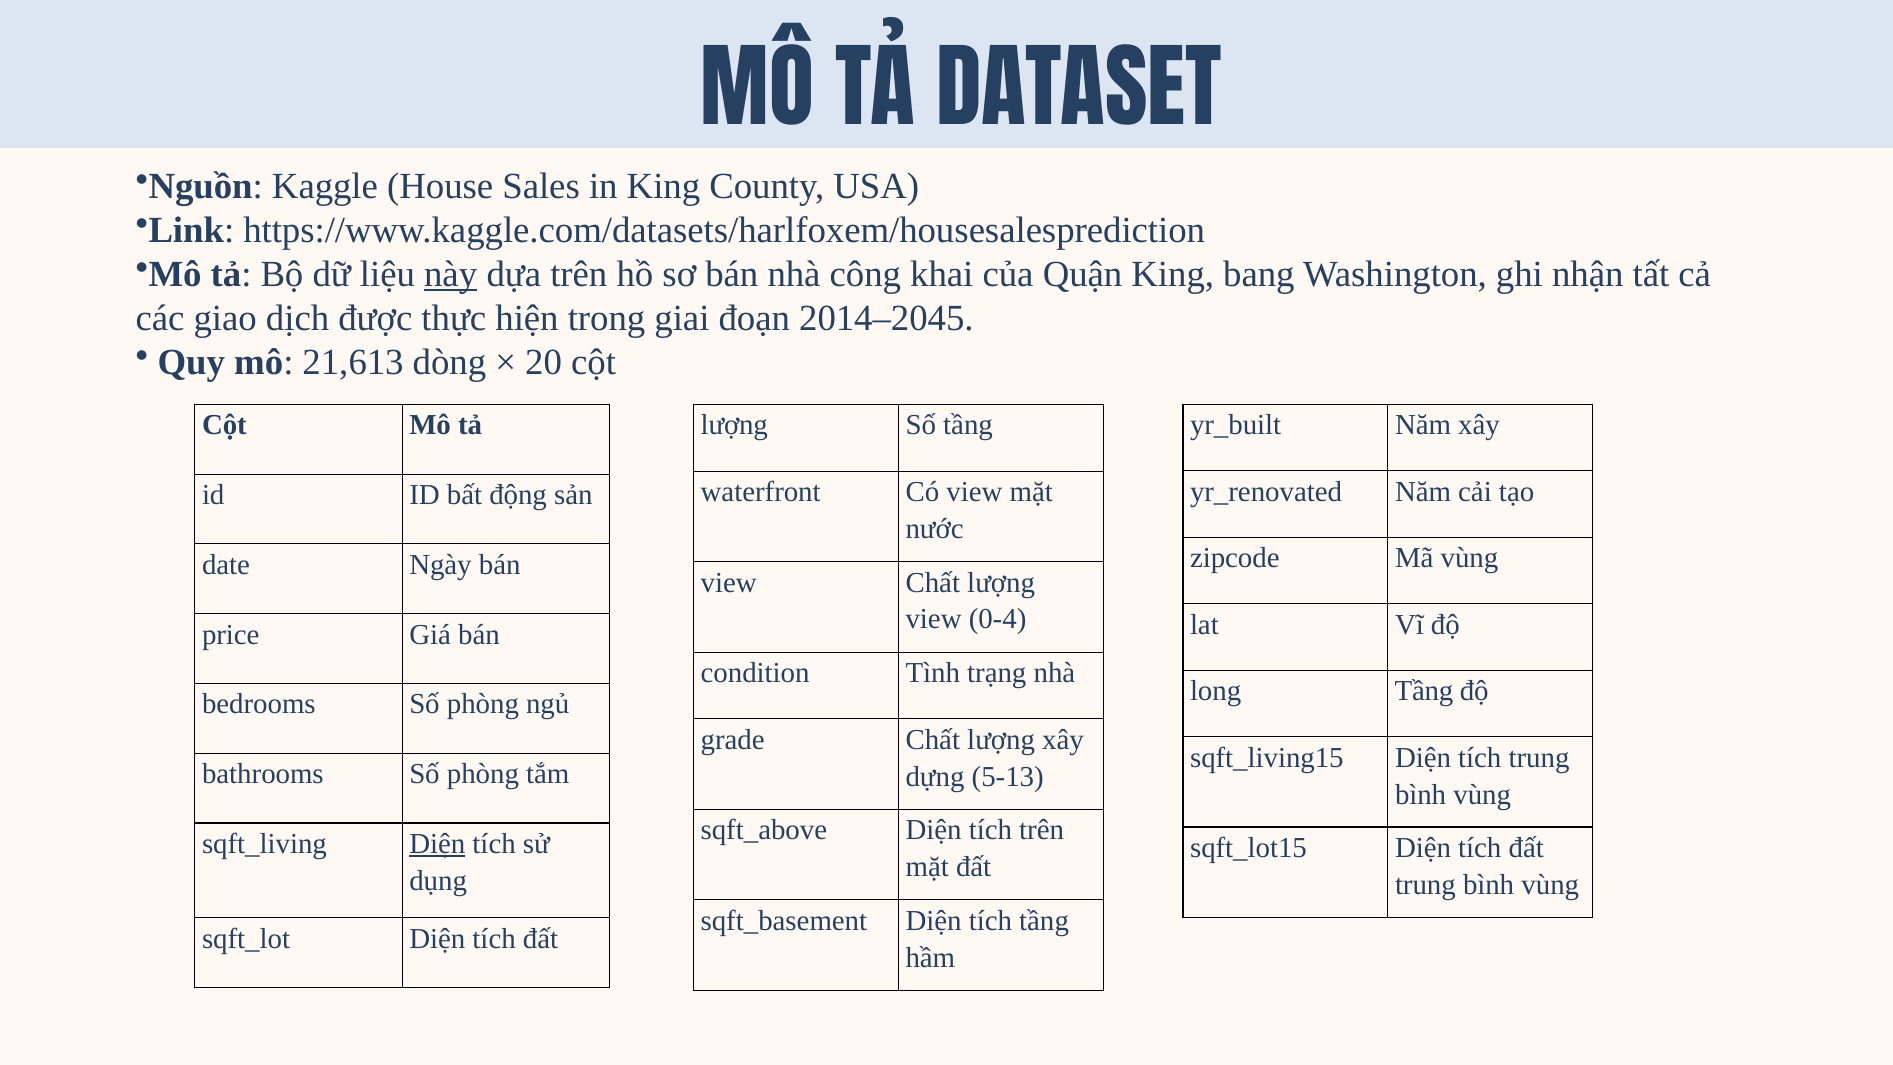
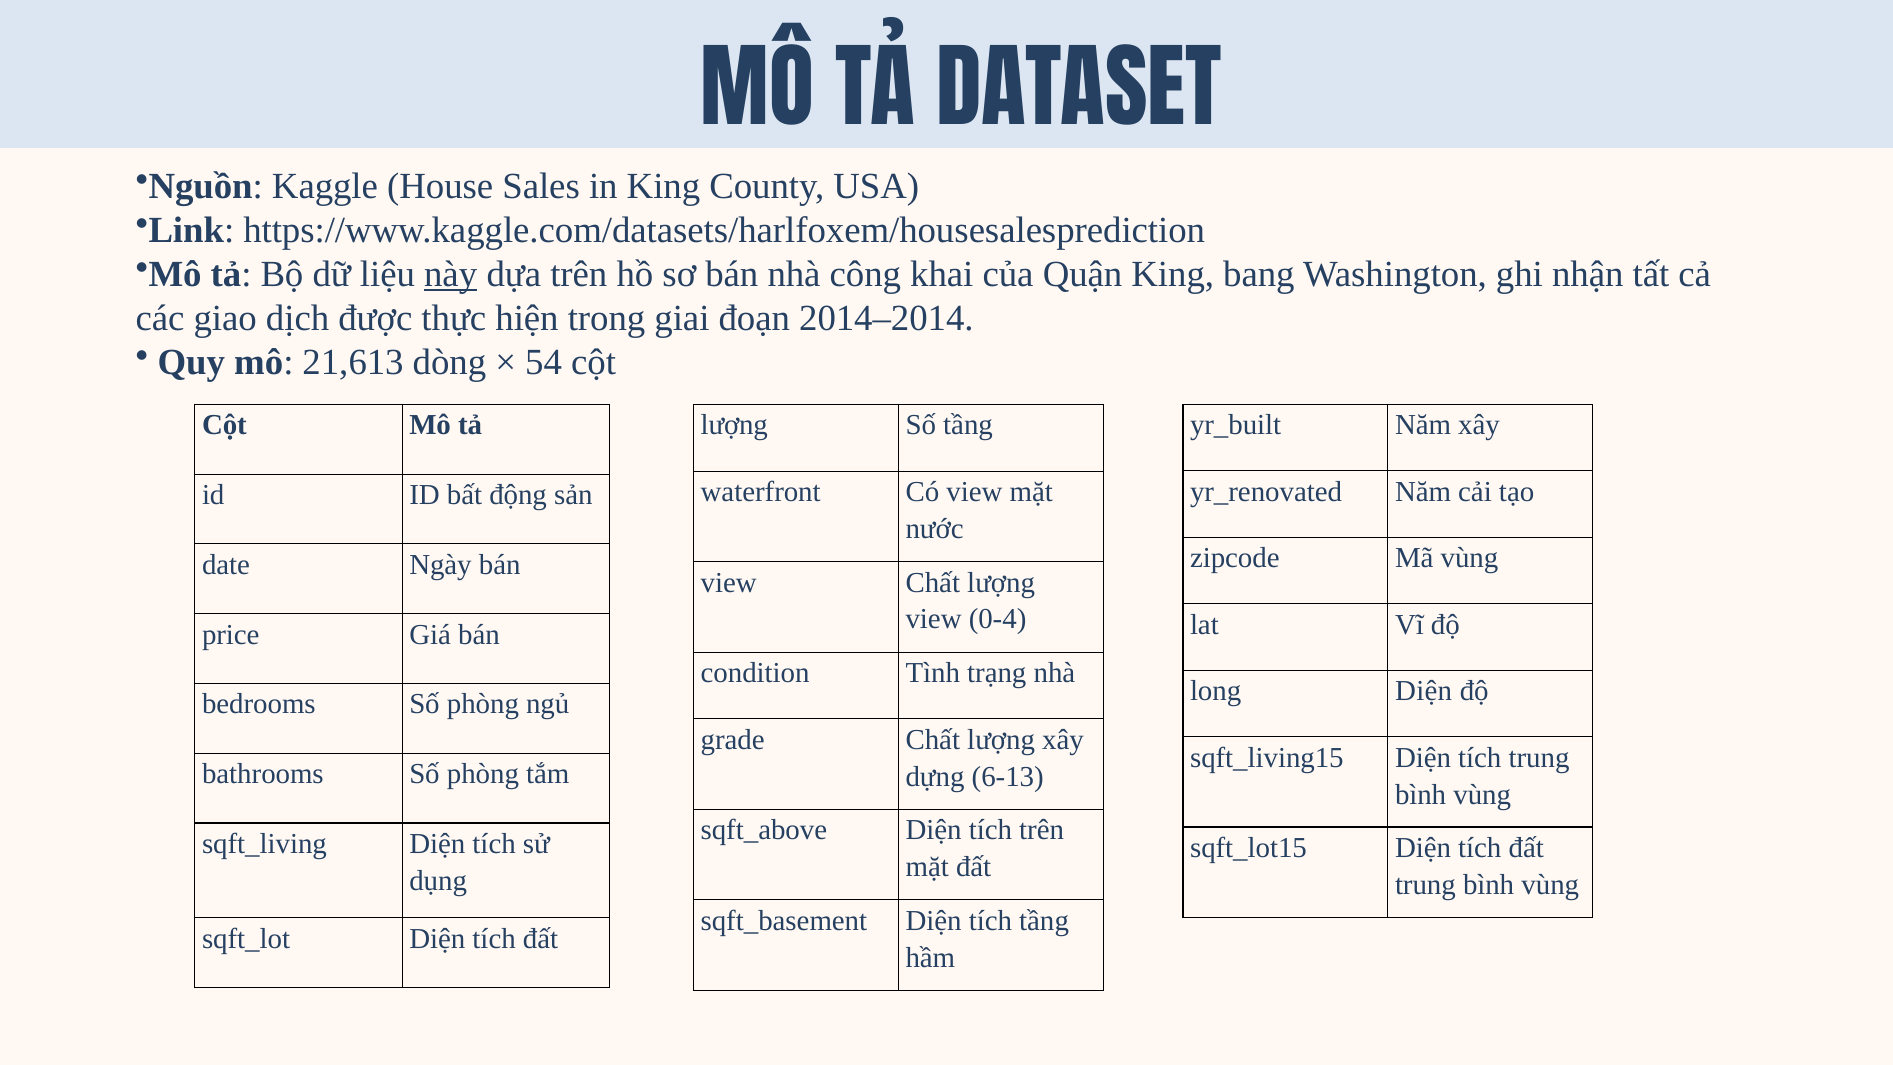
2014–2045: 2014–2045 -> 2014–2014
20: 20 -> 54
long Tầng: Tầng -> Diện
5-13: 5-13 -> 6-13
Diện at (437, 844) underline: present -> none
